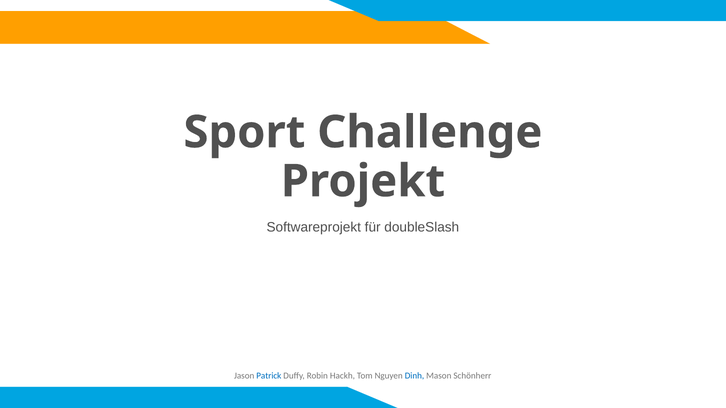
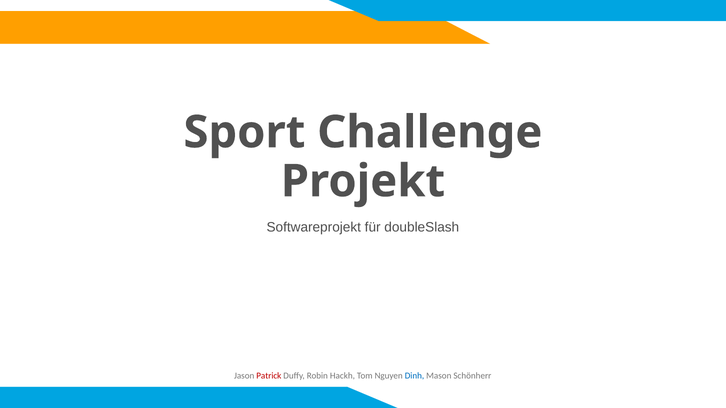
Patrick colour: blue -> red
